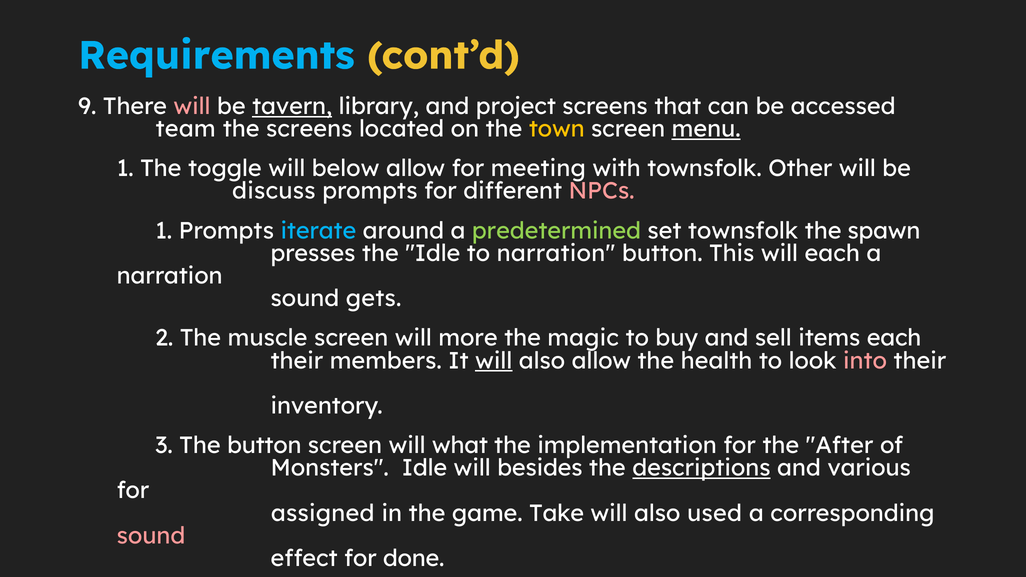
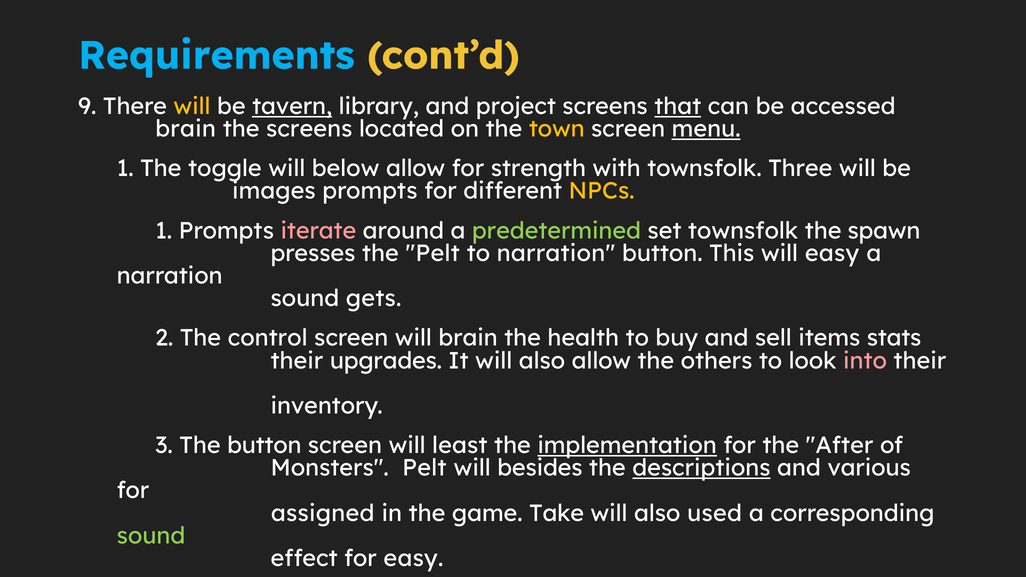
will at (192, 106) colour: pink -> yellow
that underline: none -> present
team at (186, 129): team -> brain
meeting: meeting -> strength
Other: Other -> Three
discuss: discuss -> images
NPCs colour: pink -> yellow
iterate colour: light blue -> pink
the Idle: Idle -> Pelt
will each: each -> easy
muscle: muscle -> control
will more: more -> brain
magic: magic -> health
items each: each -> stats
members: members -> upgrades
will at (494, 361) underline: present -> none
health: health -> others
what: what -> least
implementation underline: none -> present
Monsters Idle: Idle -> Pelt
sound at (151, 536) colour: pink -> light green
for done: done -> easy
